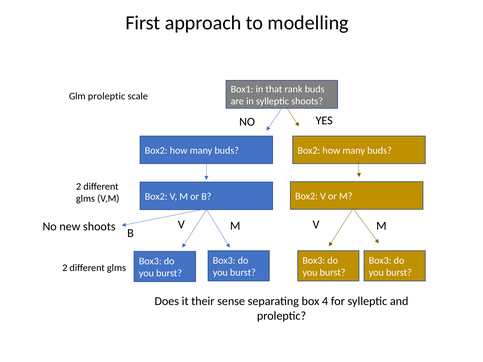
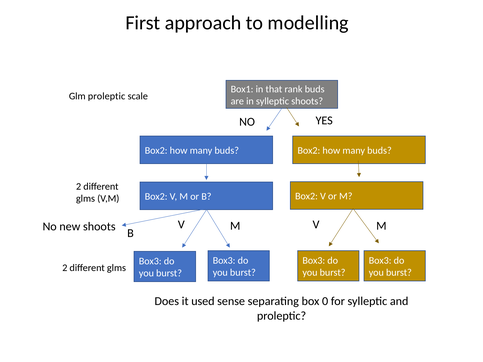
their: their -> used
4: 4 -> 0
